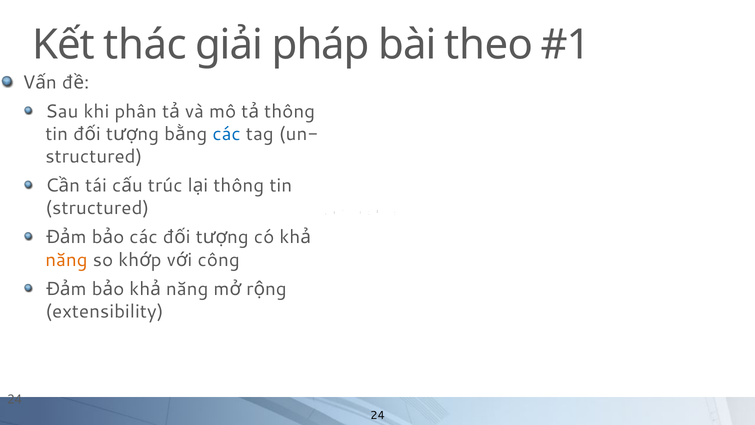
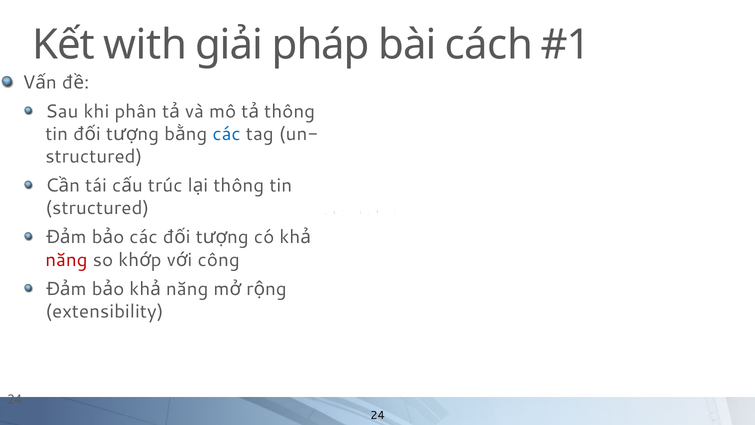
thác: thác -> with
theo: theo -> cách
năng at (66, 260) colour: orange -> red
